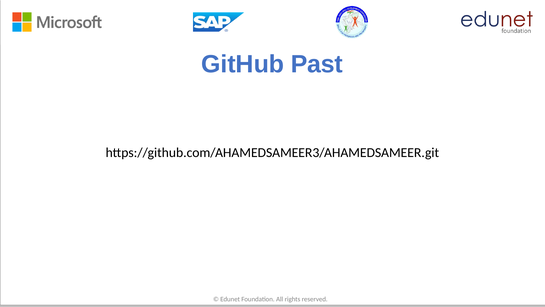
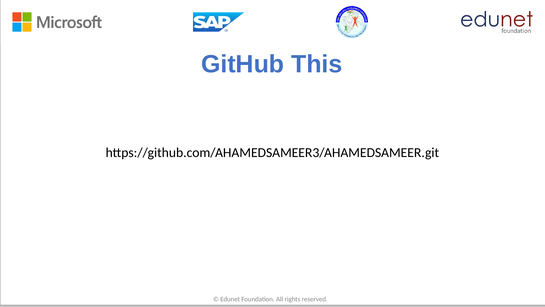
Past: Past -> This
